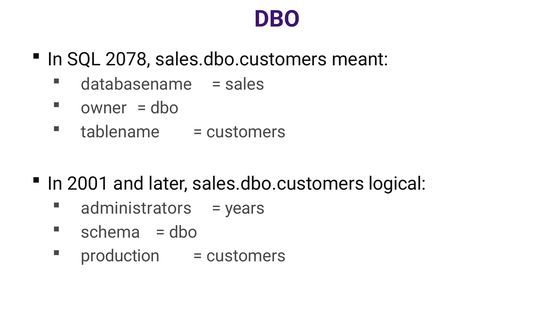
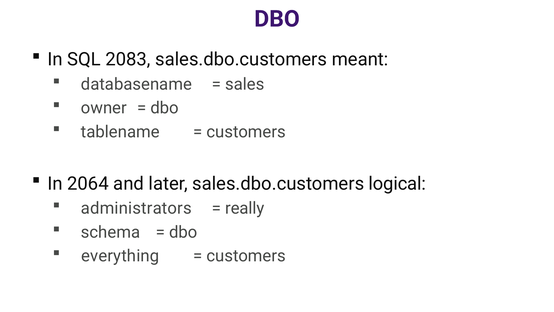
2078: 2078 -> 2083
2001: 2001 -> 2064
years: years -> really
production: production -> everything
